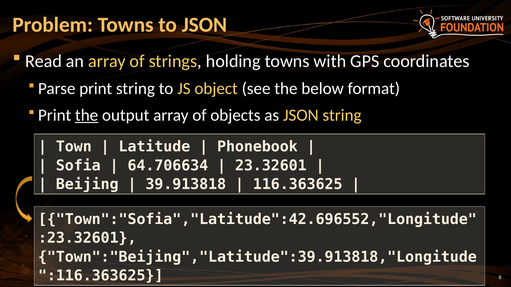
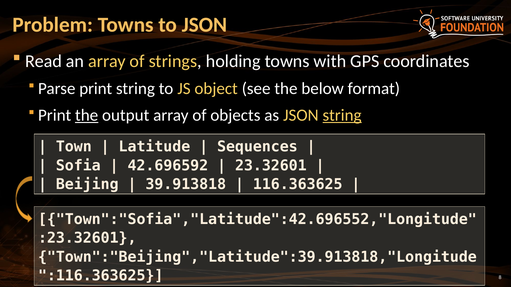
string at (342, 115) underline: none -> present
Phonebook: Phonebook -> Sequences
64.706634: 64.706634 -> 42.696592
